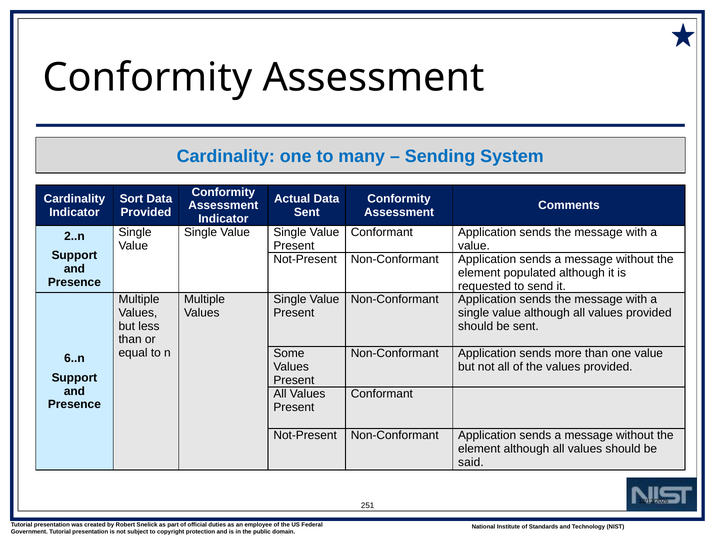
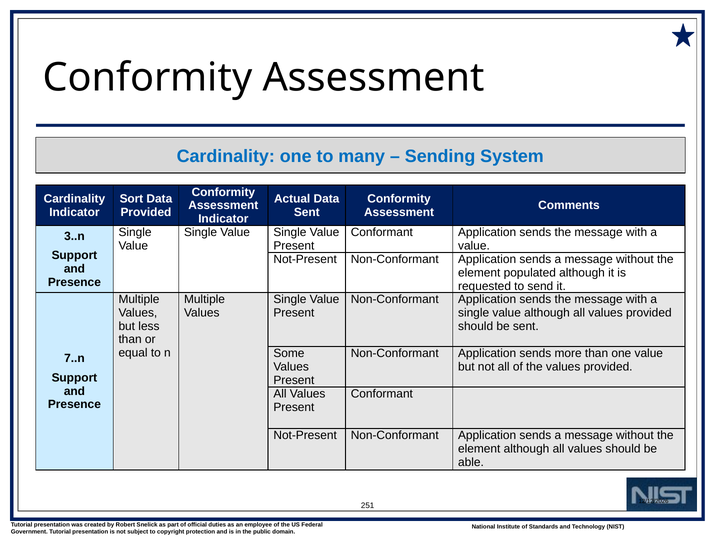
2..n: 2..n -> 3..n
6..n: 6..n -> 7..n
said: said -> able
